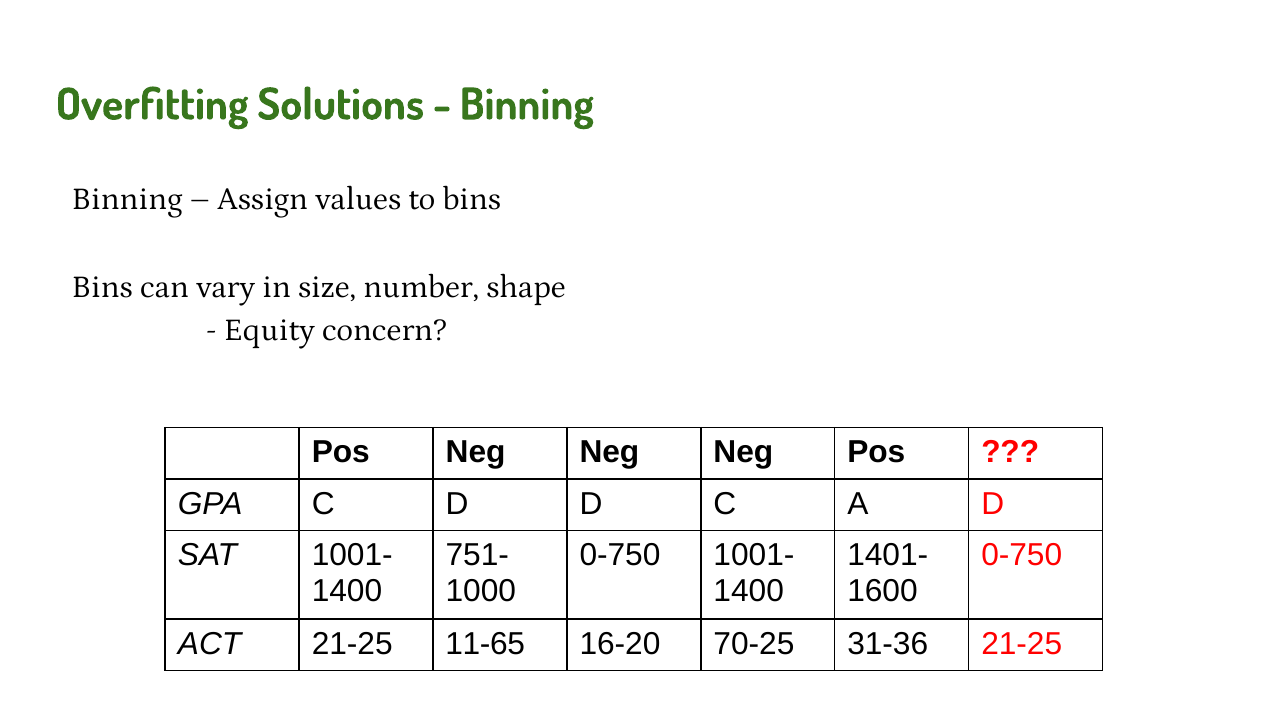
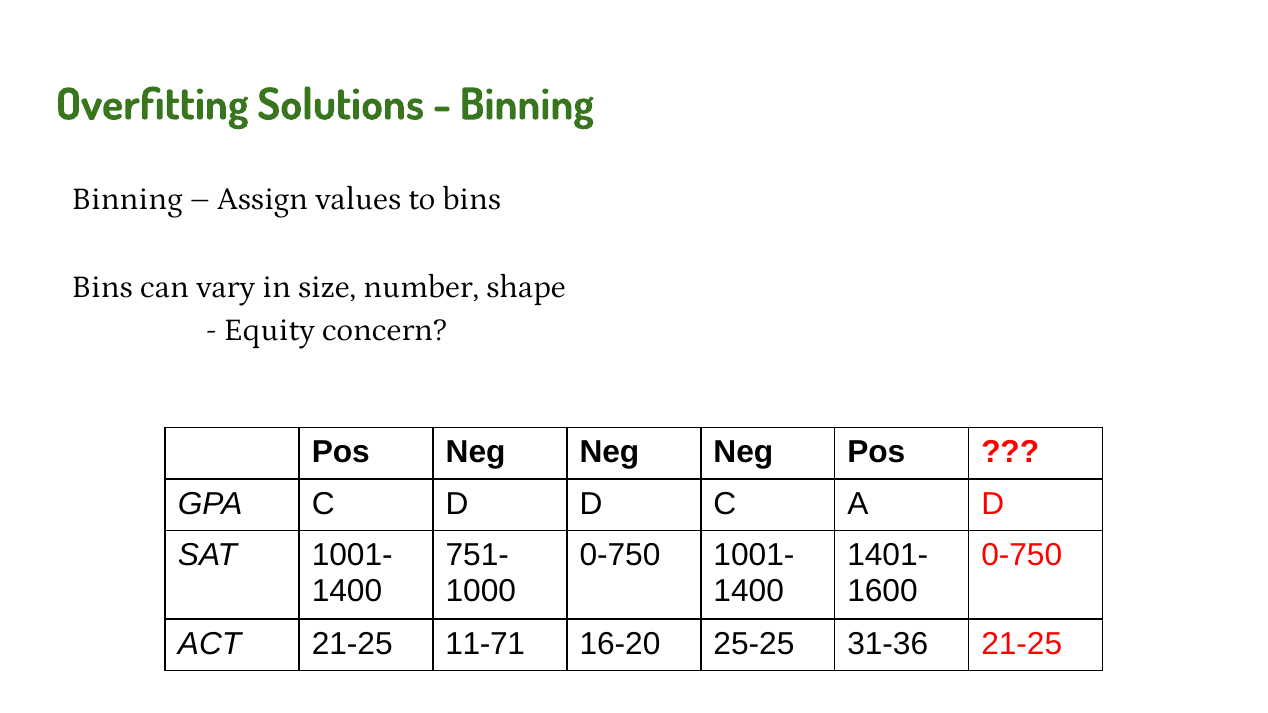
11-65: 11-65 -> 11-71
70-25: 70-25 -> 25-25
